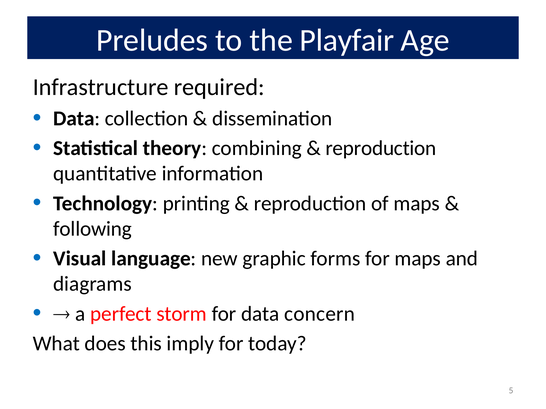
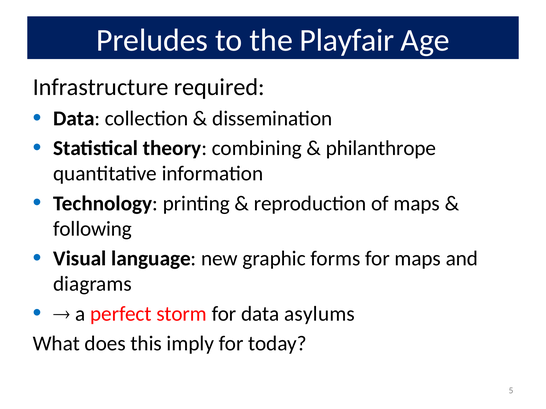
reproduction at (381, 148): reproduction -> philanthrope
concern: concern -> asylums
